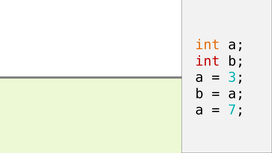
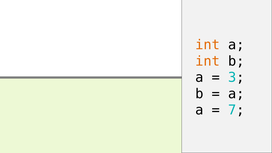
int at (208, 61) colour: red -> orange
